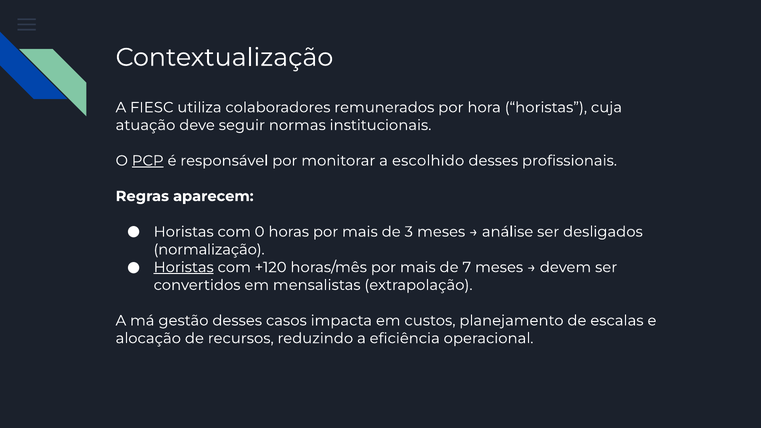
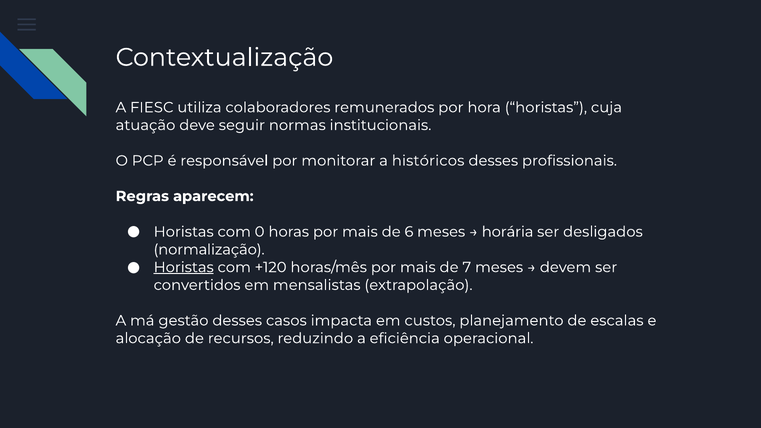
PCP underline: present -> none
escolhido: escolhido -> históricos
3: 3 -> 6
análise: análise -> horária
